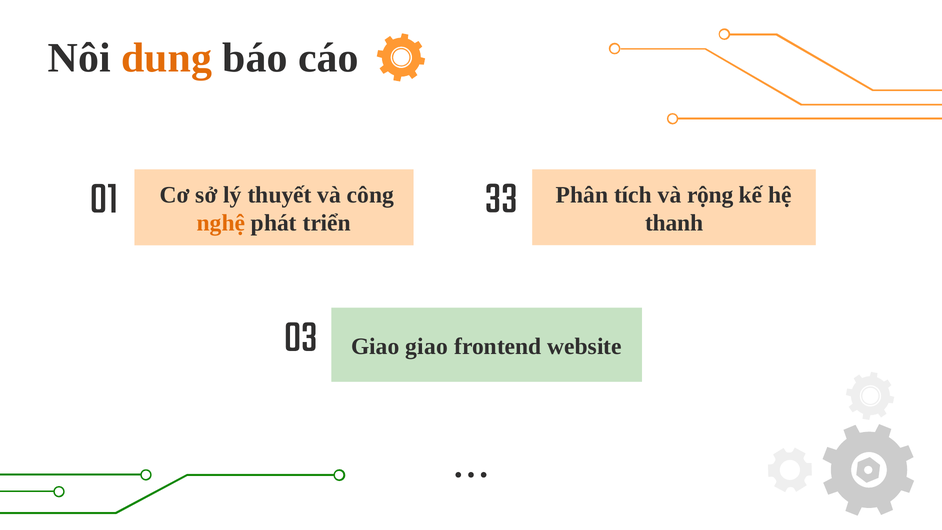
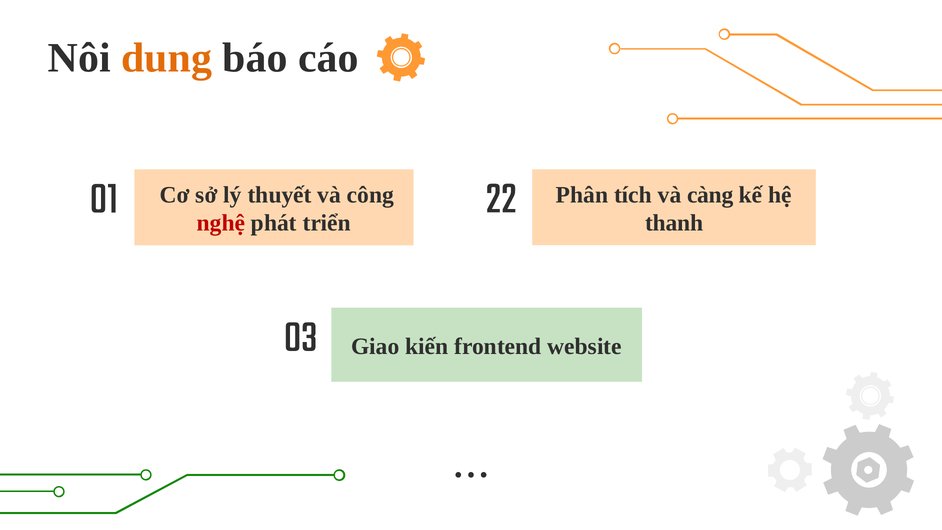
33: 33 -> 22
rộng: rộng -> càng
nghệ colour: orange -> red
Giao giao: giao -> kiến
